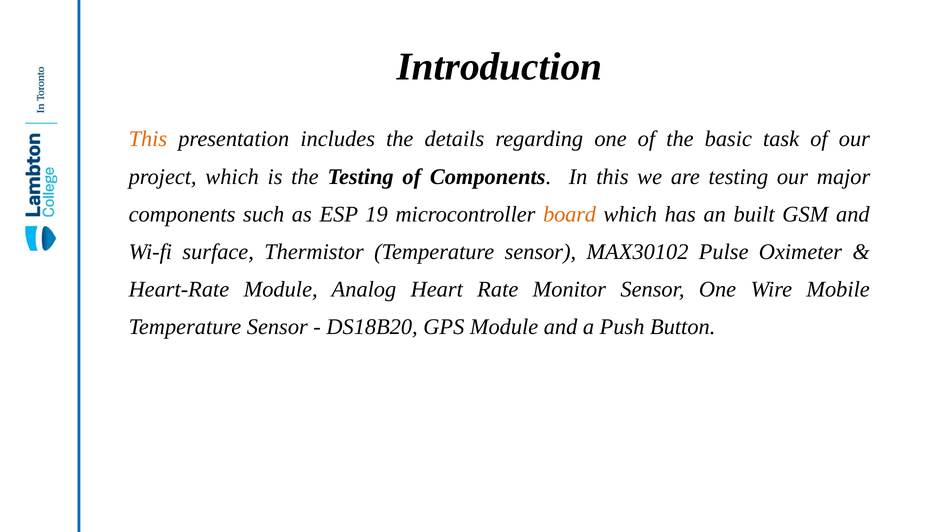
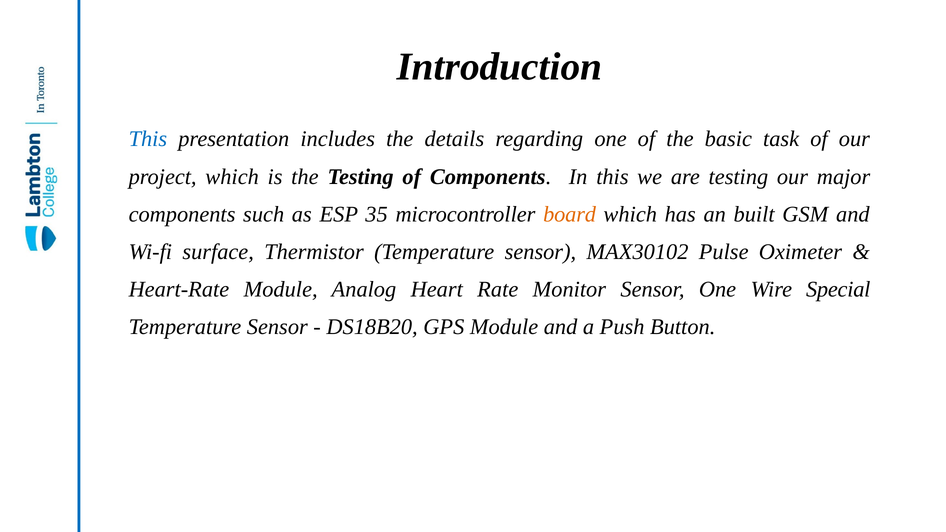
This at (148, 139) colour: orange -> blue
19: 19 -> 35
Mobile: Mobile -> Special
